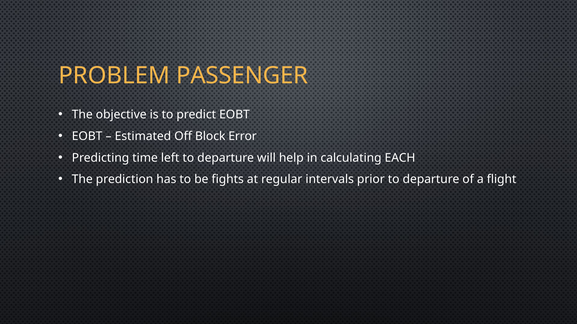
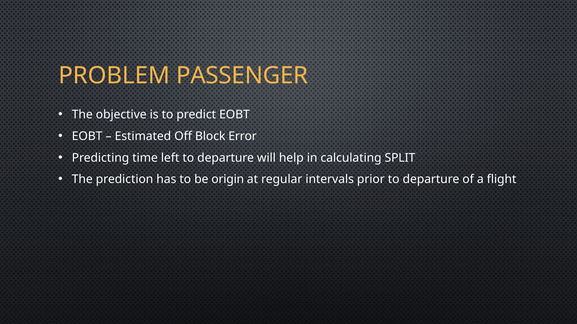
EACH: EACH -> SPLIT
fights: fights -> origin
